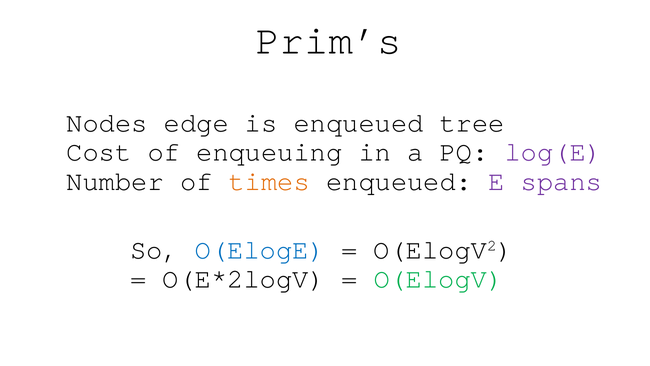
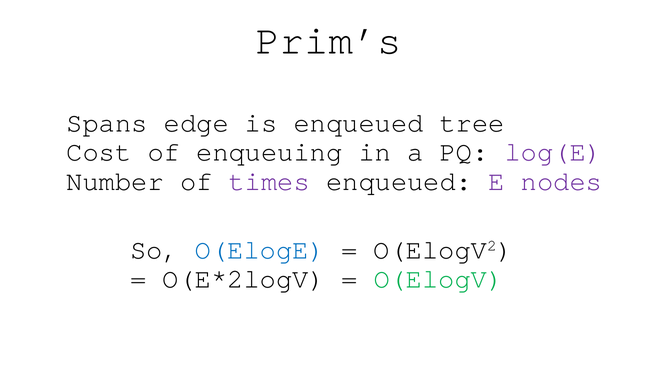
Nodes: Nodes -> Spans
times colour: orange -> purple
spans: spans -> nodes
